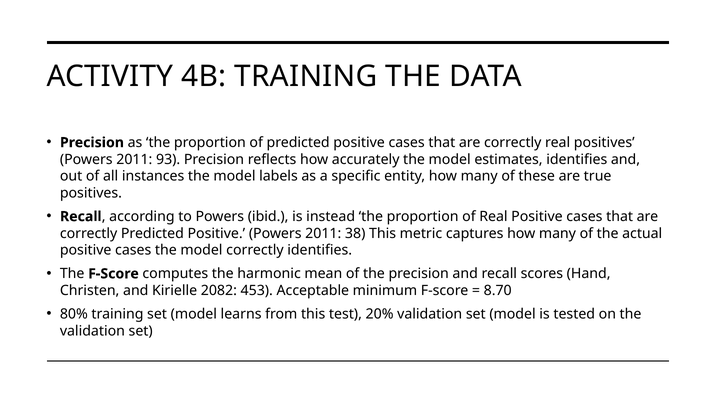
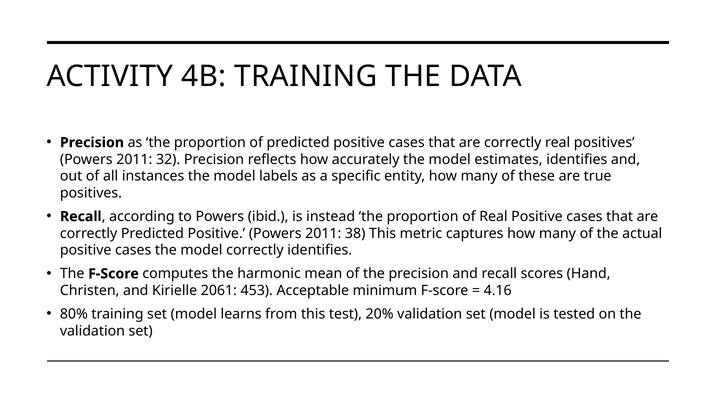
93: 93 -> 32
2082: 2082 -> 2061
8.70: 8.70 -> 4.16
